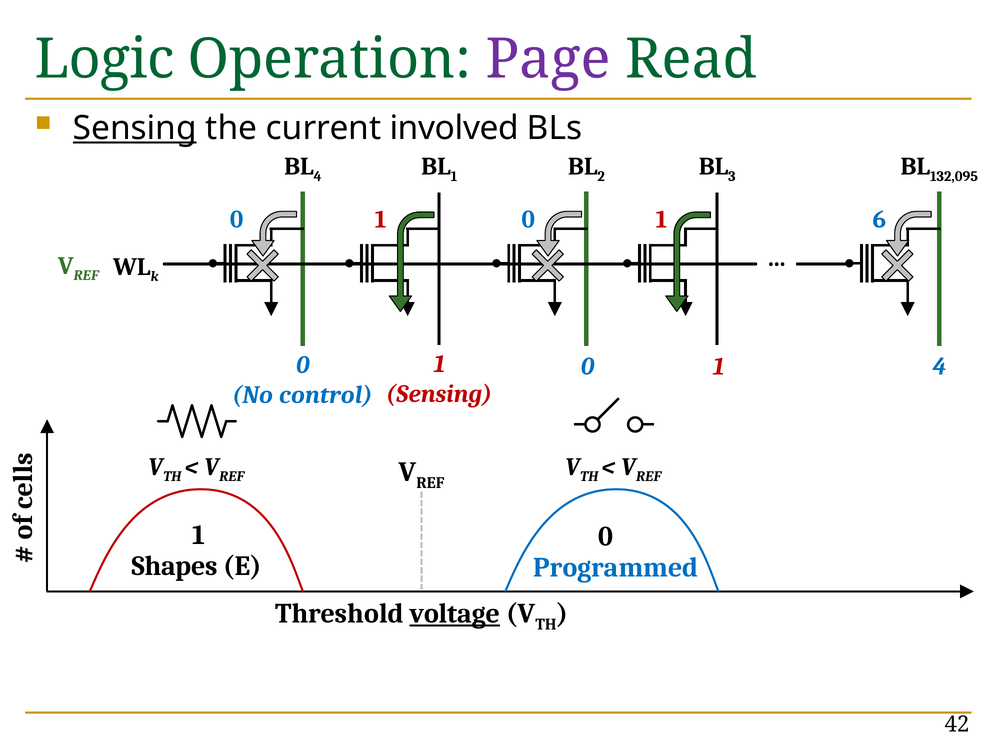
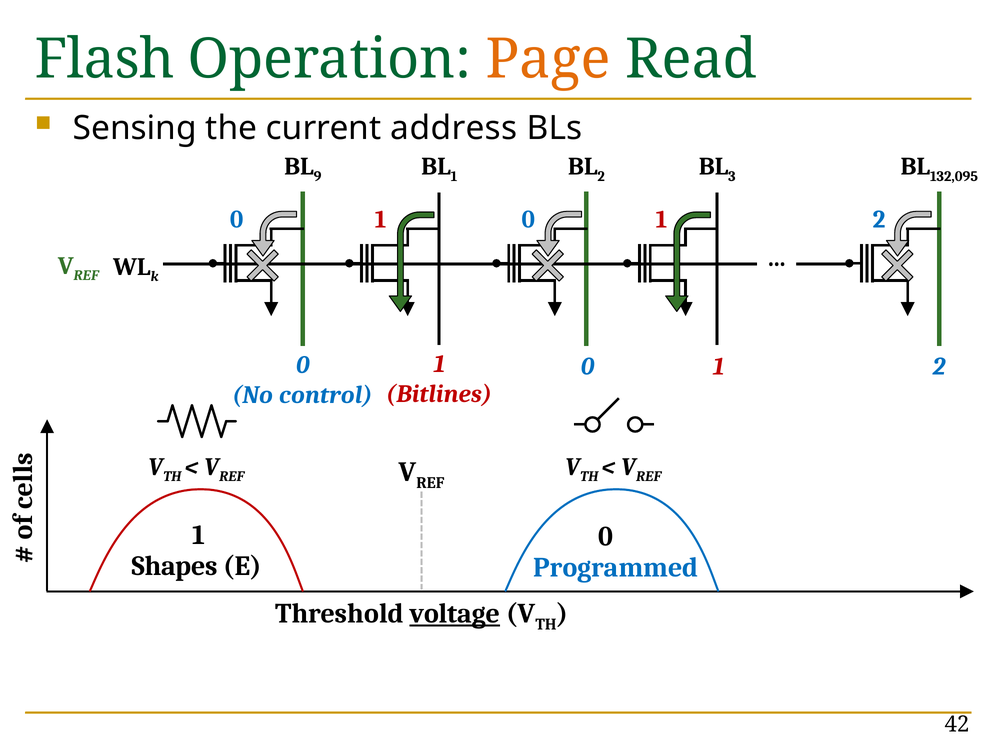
Logic: Logic -> Flash
Page colour: purple -> orange
Sensing at (135, 128) underline: present -> none
involved: involved -> address
4 at (318, 176): 4 -> 9
6 at (879, 219): 6 -> 2
4 at (939, 367): 4 -> 2
Sensing at (439, 394): Sensing -> Bitlines
